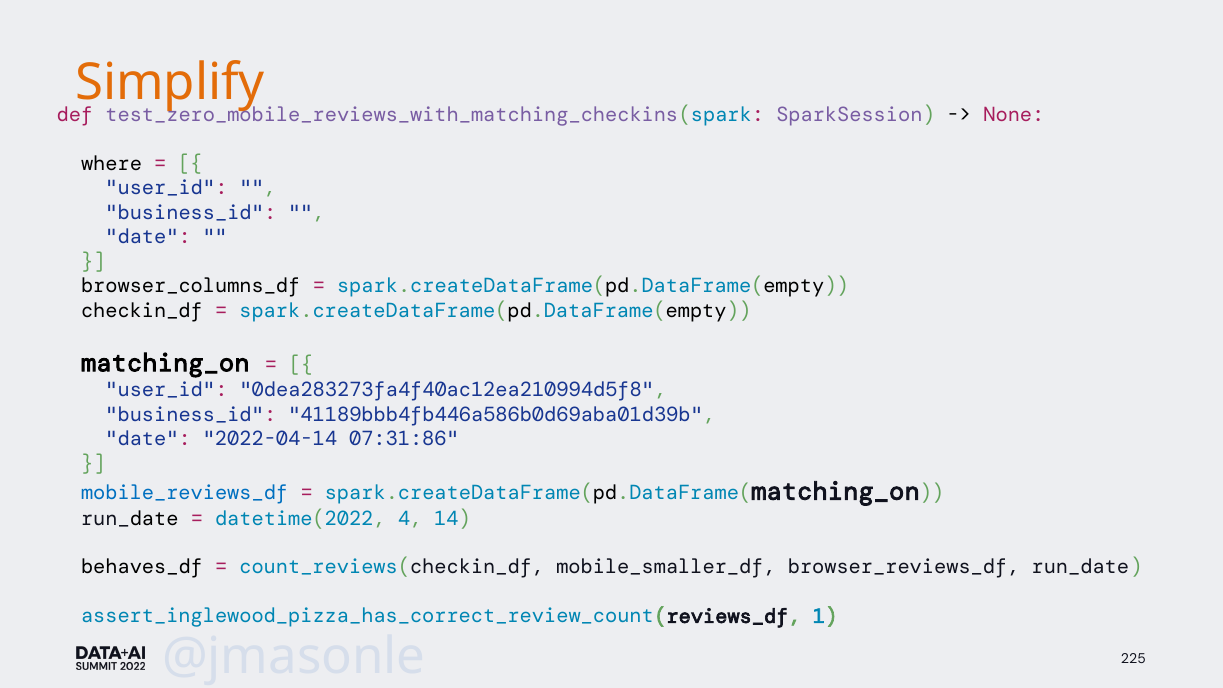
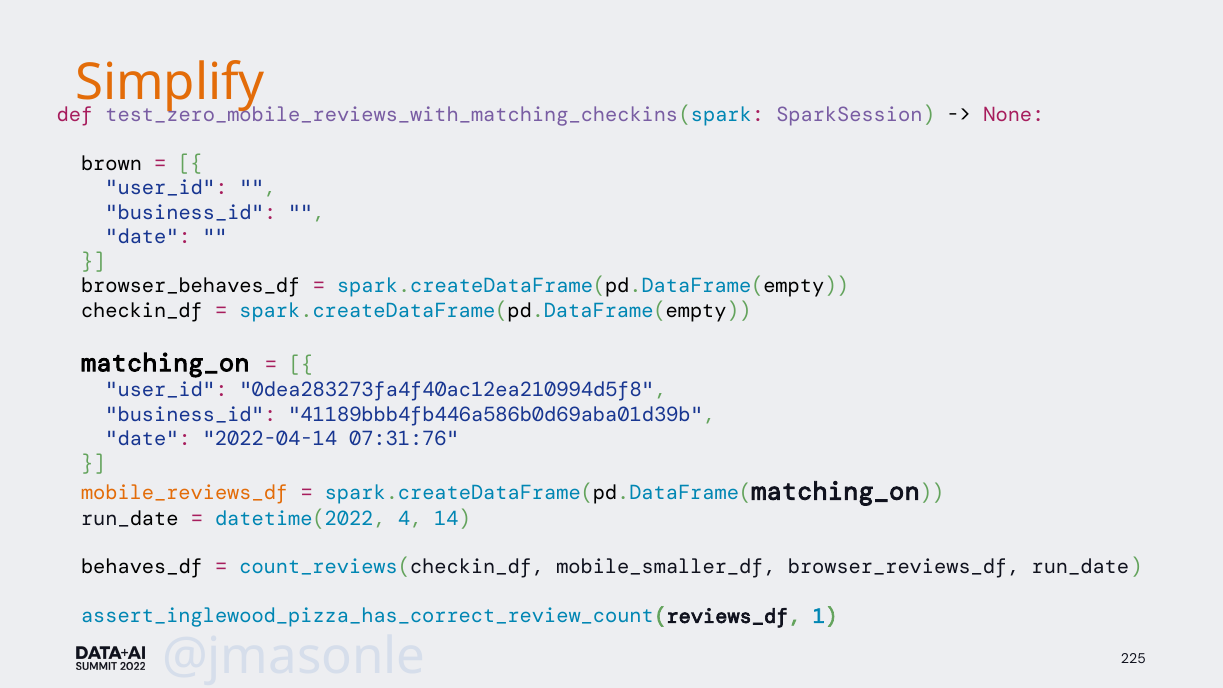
where: where -> brown
browser_columns_df: browser_columns_df -> browser_behaves_df
07:31:86: 07:31:86 -> 07:31:76
mobile_reviews_df colour: blue -> orange
